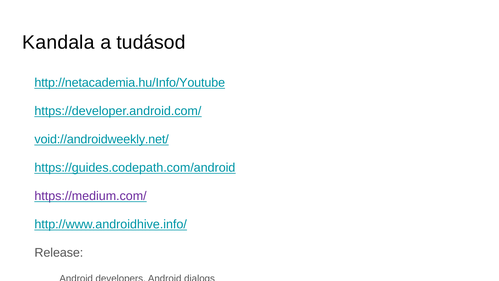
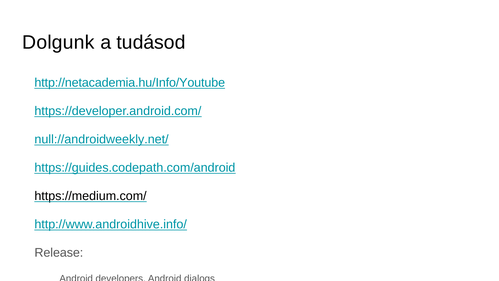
Kandala: Kandala -> Dolgunk
void://androidweekly.net/: void://androidweekly.net/ -> null://androidweekly.net/
https://medium.com/ colour: purple -> black
